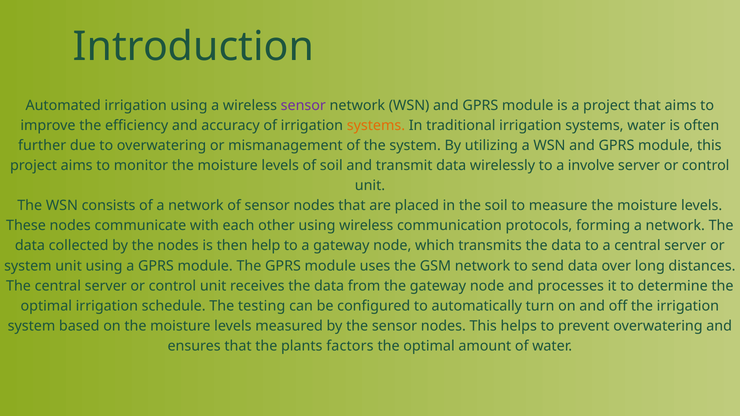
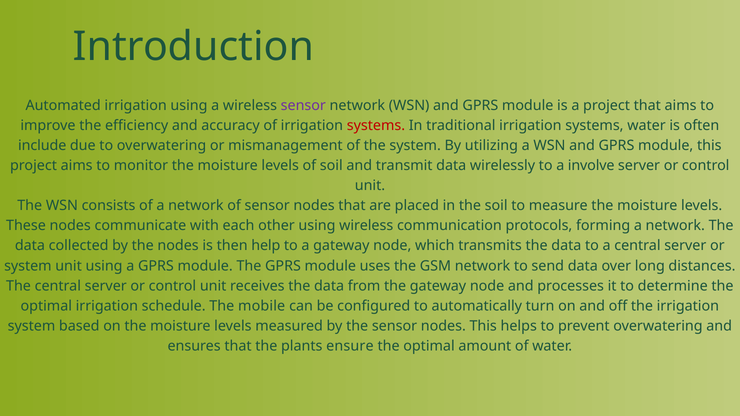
systems at (376, 126) colour: orange -> red
further: further -> include
testing: testing -> mobile
factors: factors -> ensure
